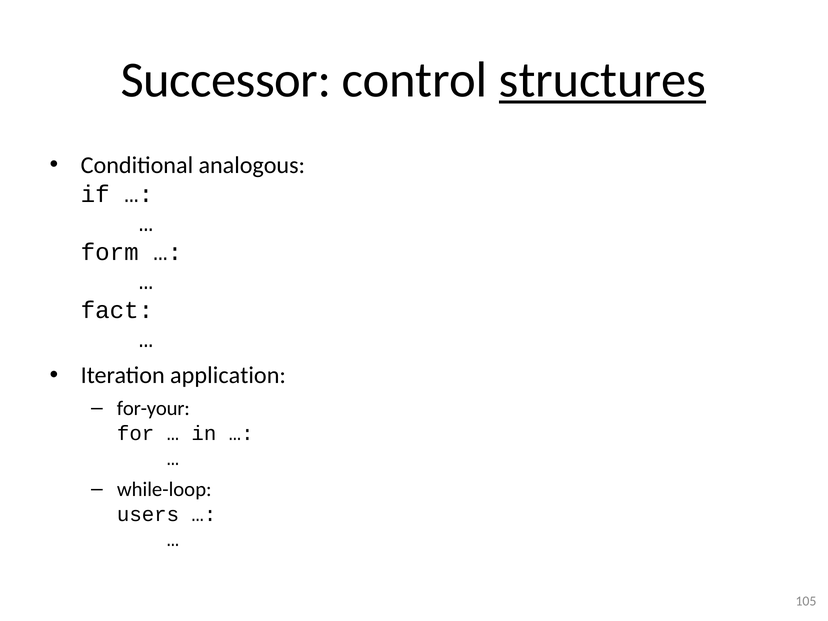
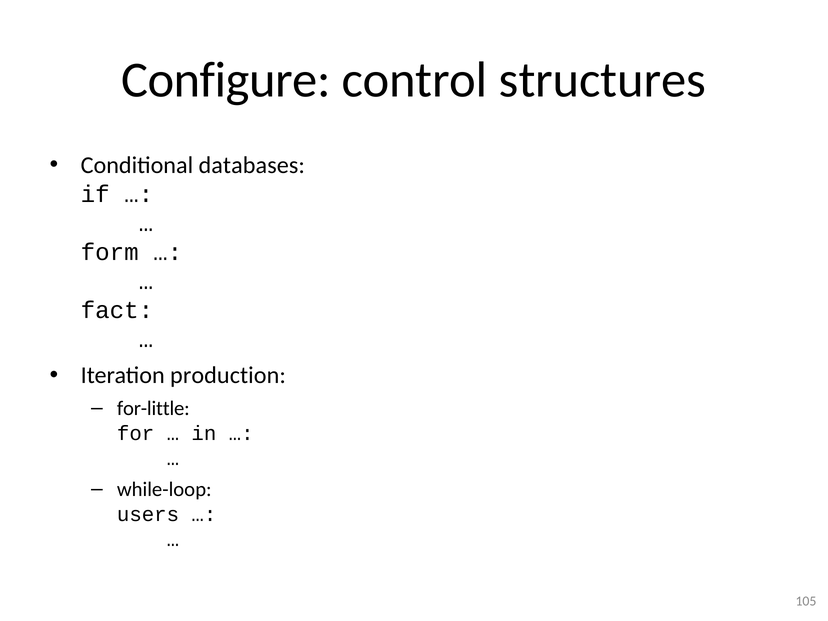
Successor: Successor -> Configure
structures underline: present -> none
analogous: analogous -> databases
application: application -> production
for-your: for-your -> for-little
